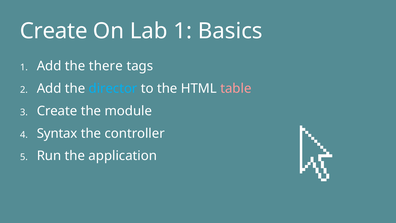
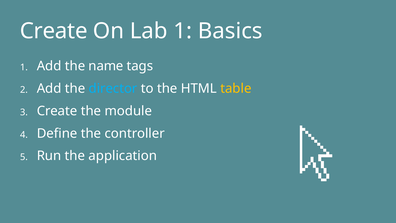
there: there -> name
table colour: pink -> yellow
Syntax: Syntax -> Define
